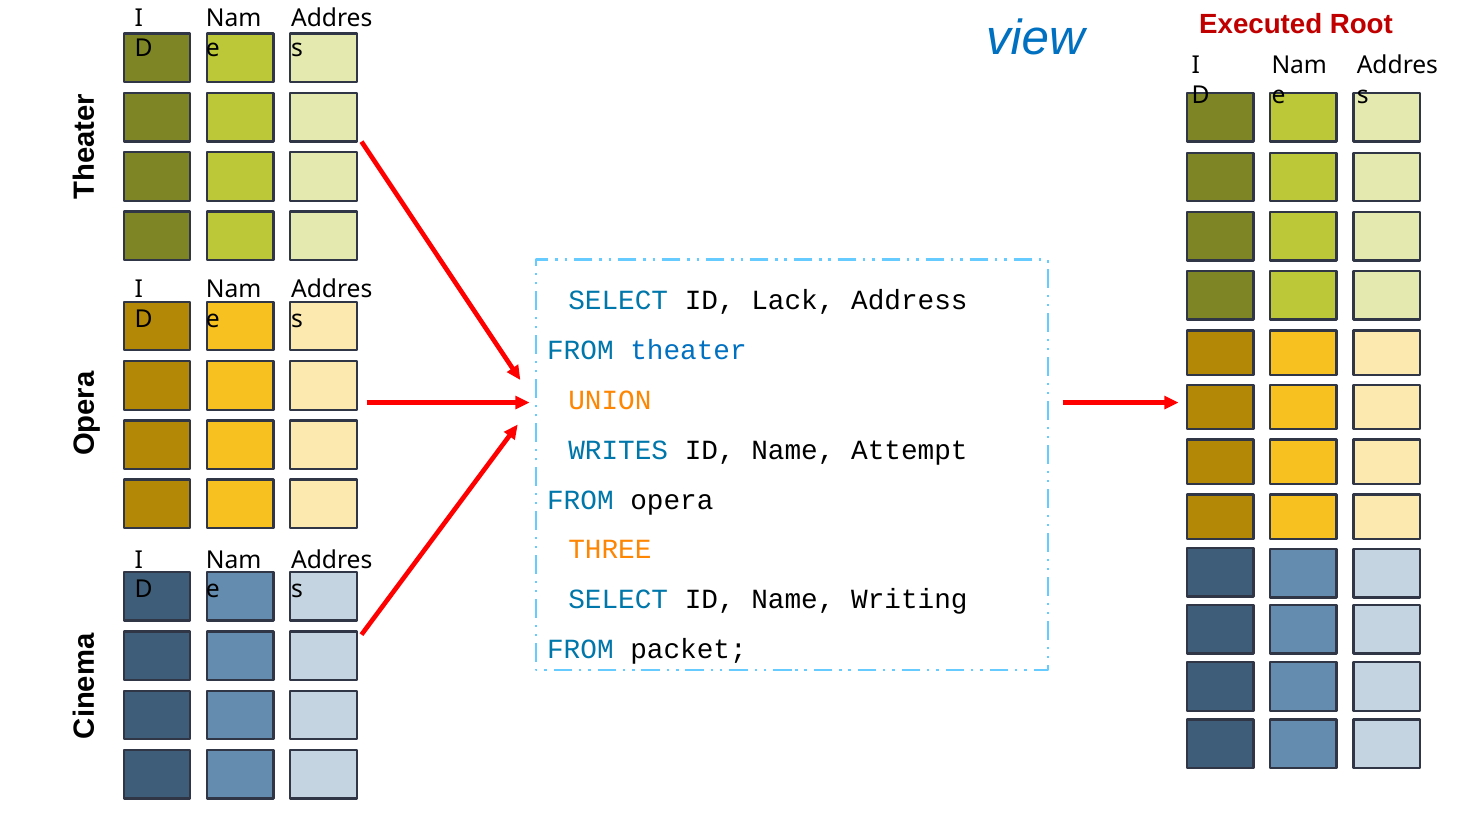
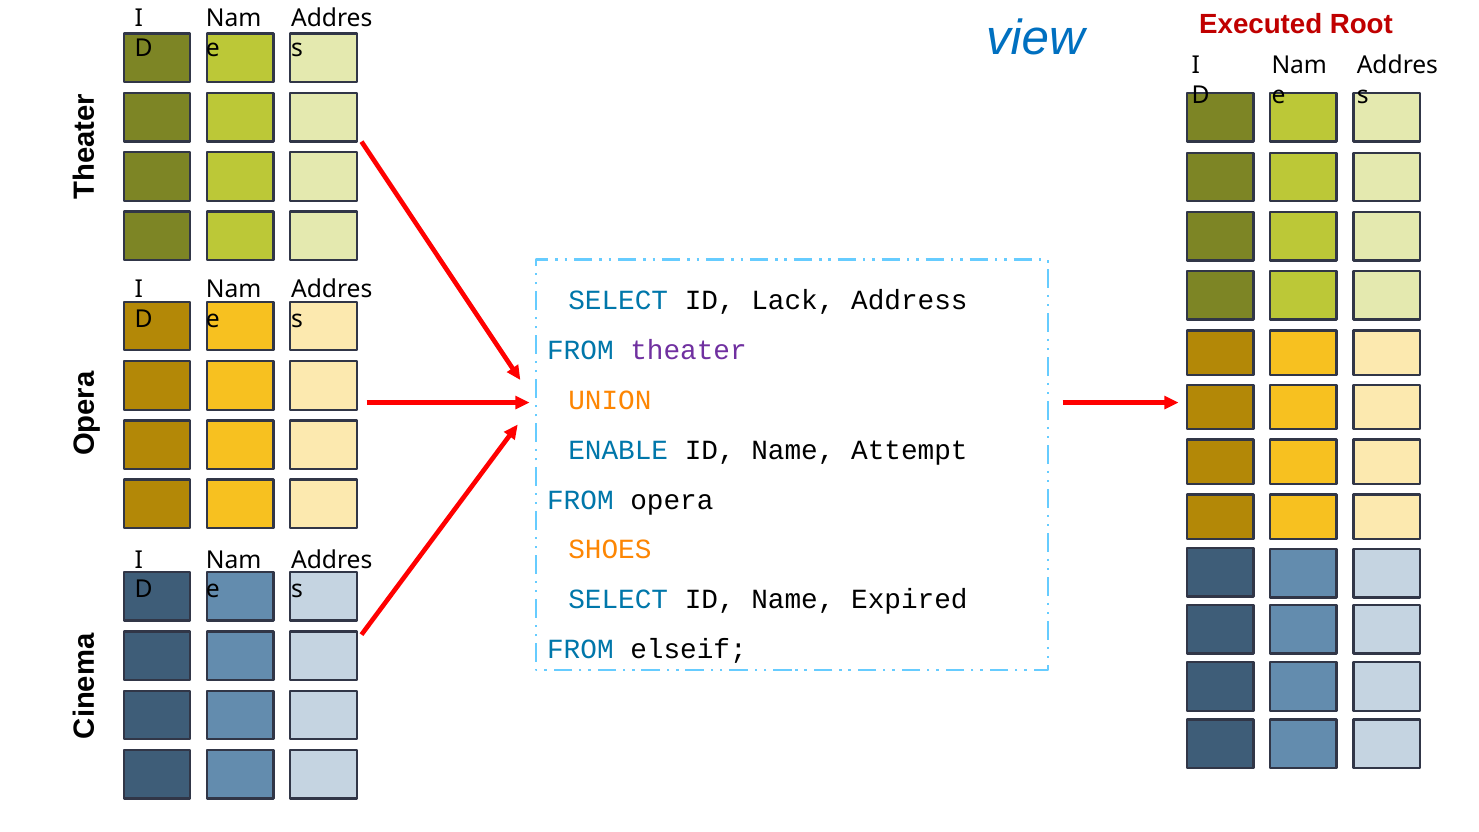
theater colour: blue -> purple
WRITES: WRITES -> ENABLE
THREE: THREE -> SHOES
Writing: Writing -> Expired
packet: packet -> elseif
